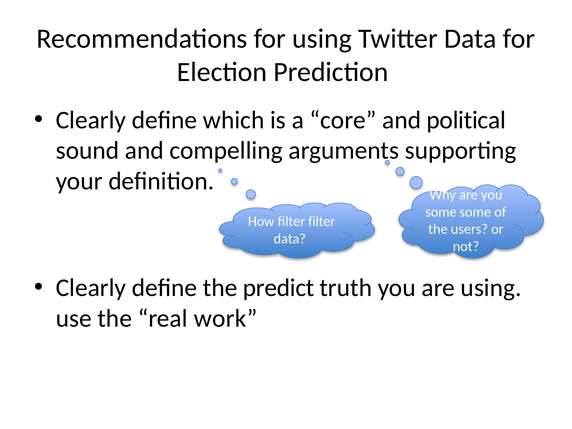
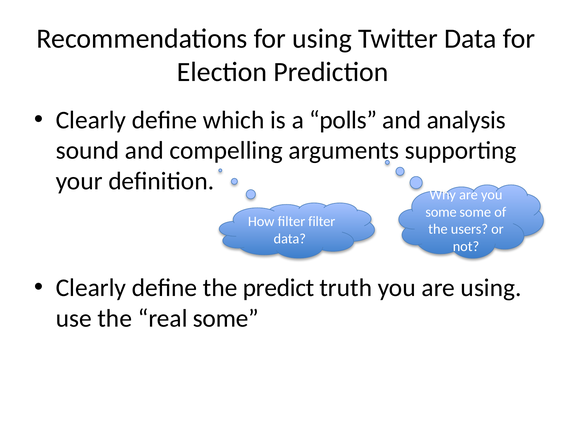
core: core -> polls
political: political -> analysis
real work: work -> some
